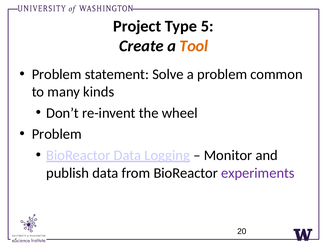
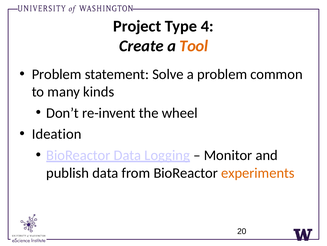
5: 5 -> 4
Problem at (57, 134): Problem -> Ideation
experiments colour: purple -> orange
